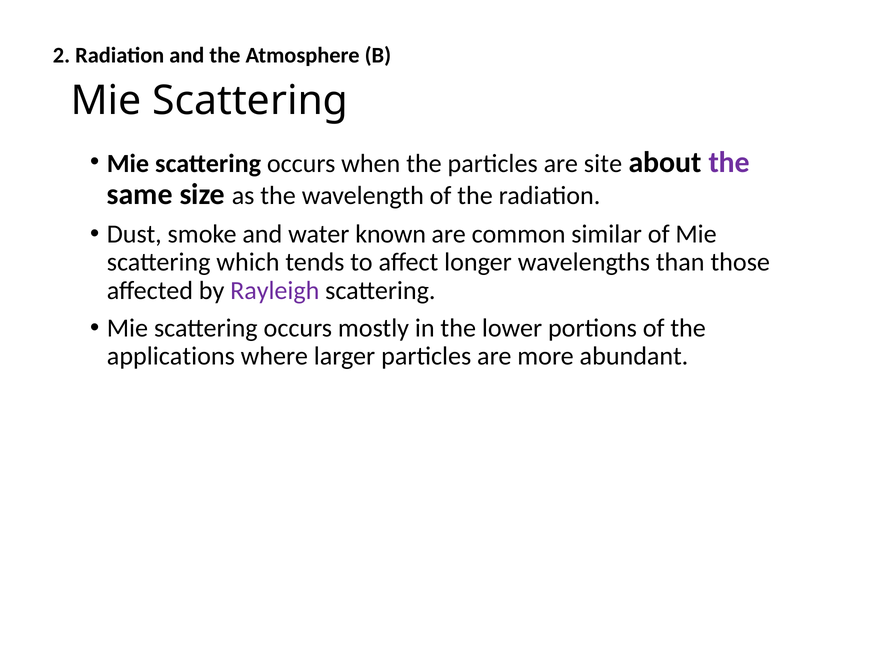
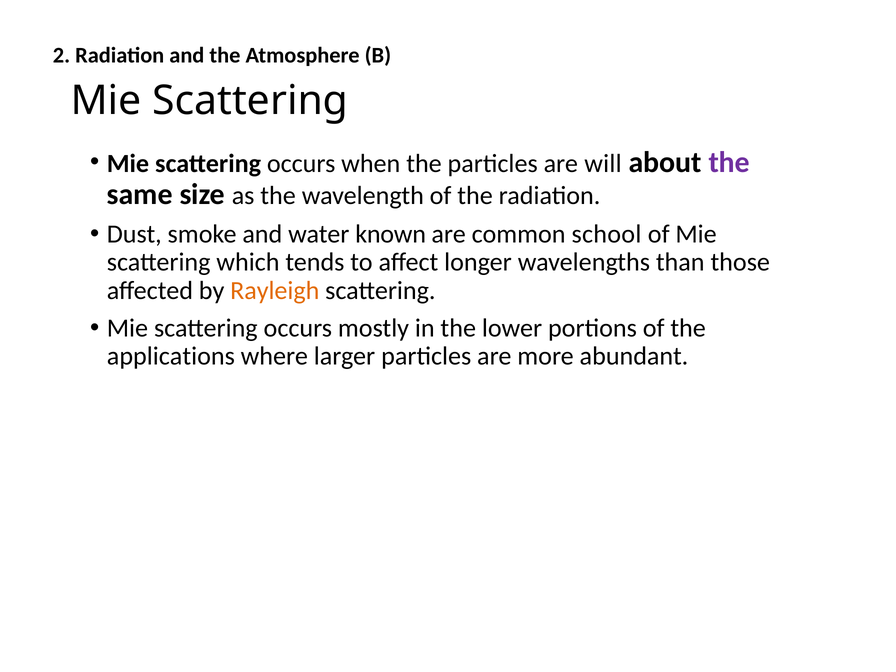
site: site -> will
similar: similar -> school
Rayleigh colour: purple -> orange
